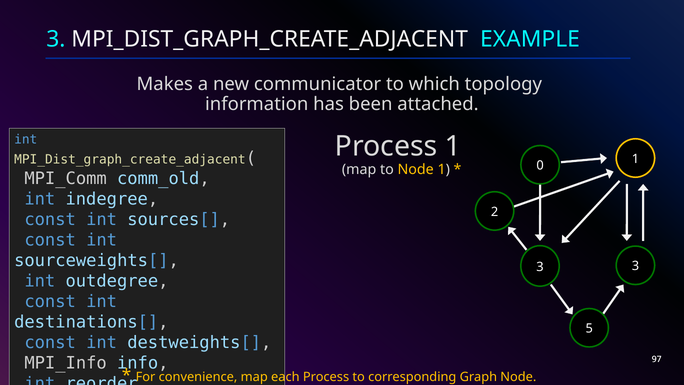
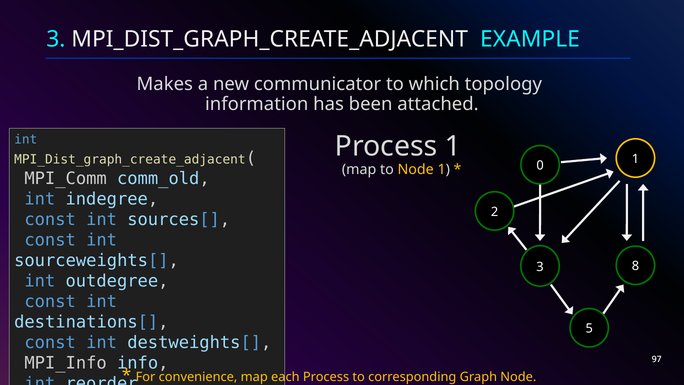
3 3: 3 -> 8
